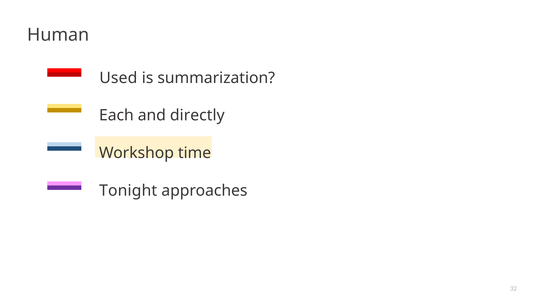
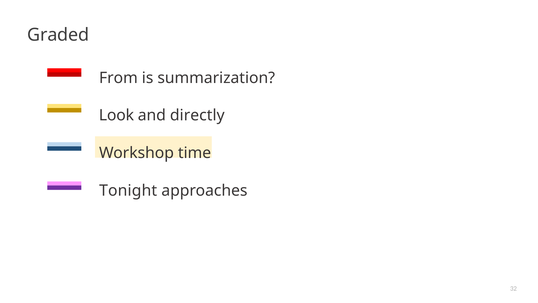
Human: Human -> Graded
Used: Used -> From
Each: Each -> Look
